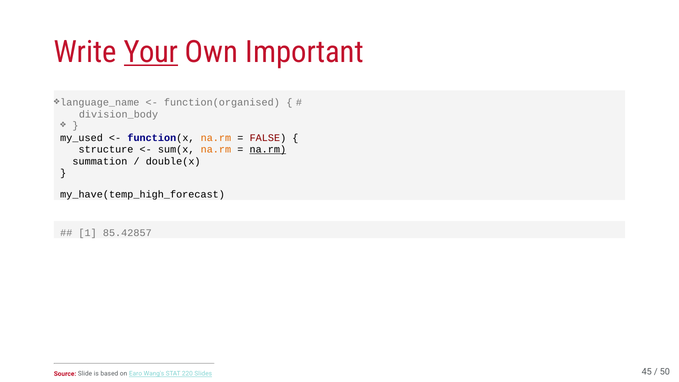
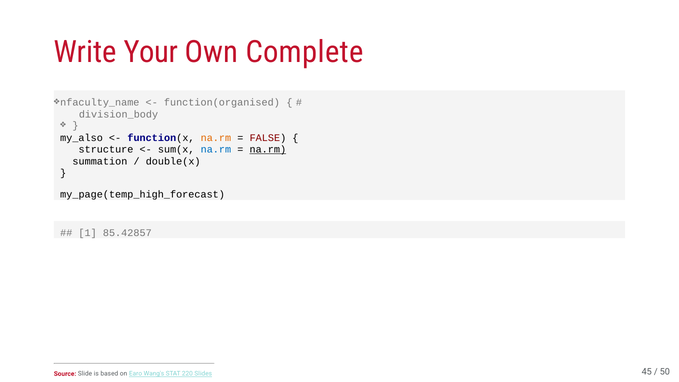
Your underline: present -> none
Important: Important -> Complete
language_name: language_name -> nfaculty_name
my_used: my_used -> my_also
na.rm at (216, 150) colour: orange -> blue
my_have(temp_high_forecast: my_have(temp_high_forecast -> my_page(temp_high_forecast
